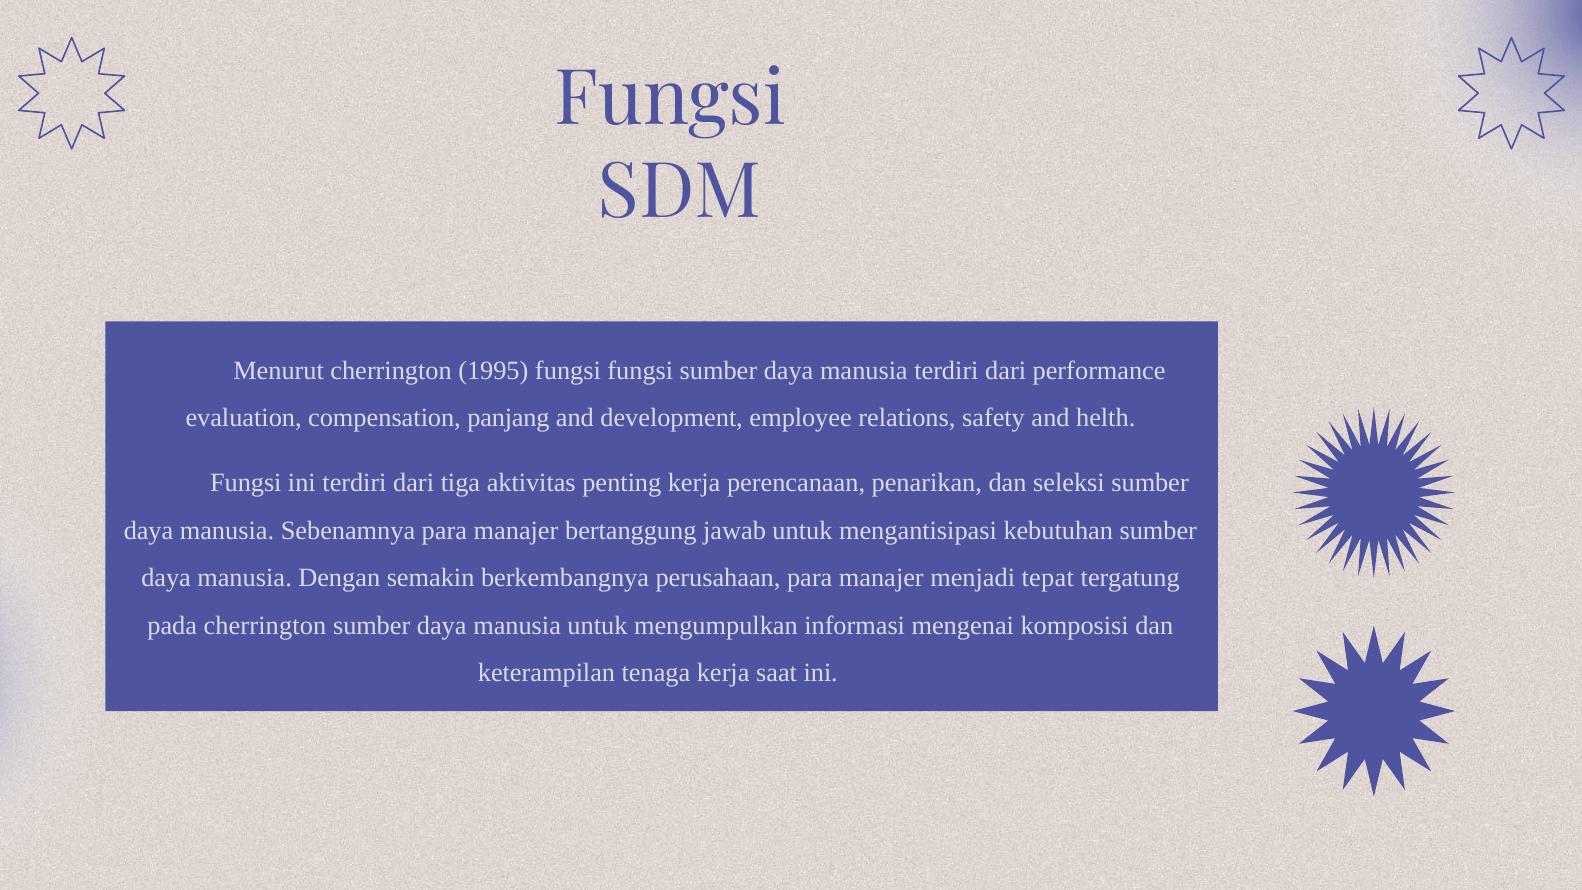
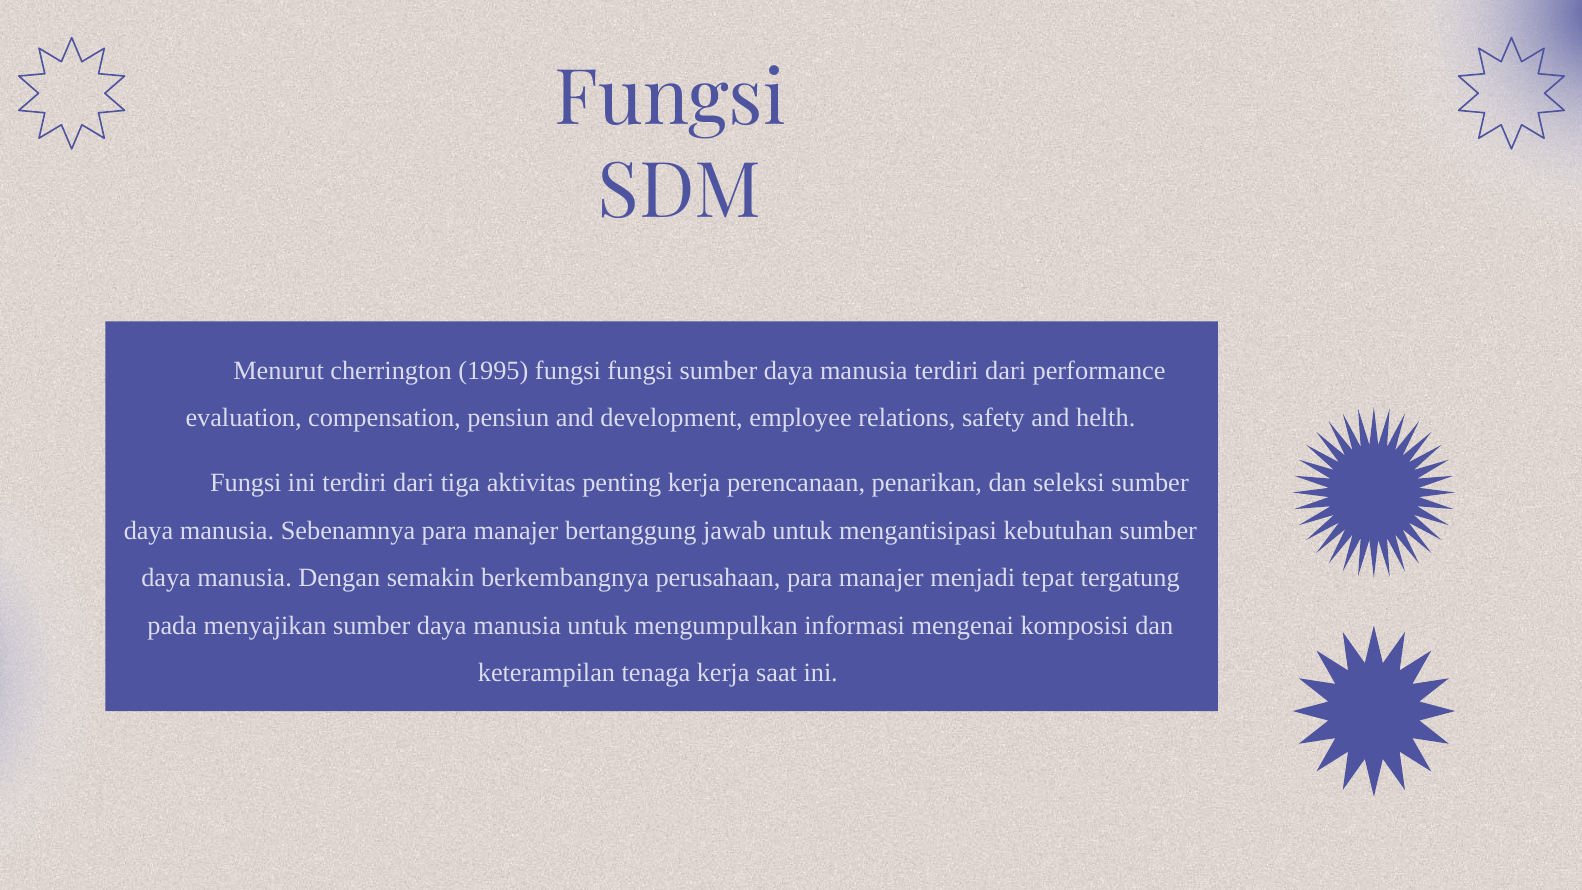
panjang: panjang -> pensiun
pada cherrington: cherrington -> menyajikan
